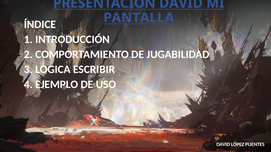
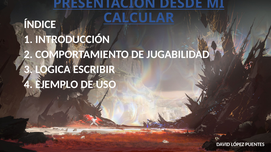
PRESENTACIÓN DAVID: DAVID -> DESDE
PANTALLA: PANTALLA -> CALCULAR
